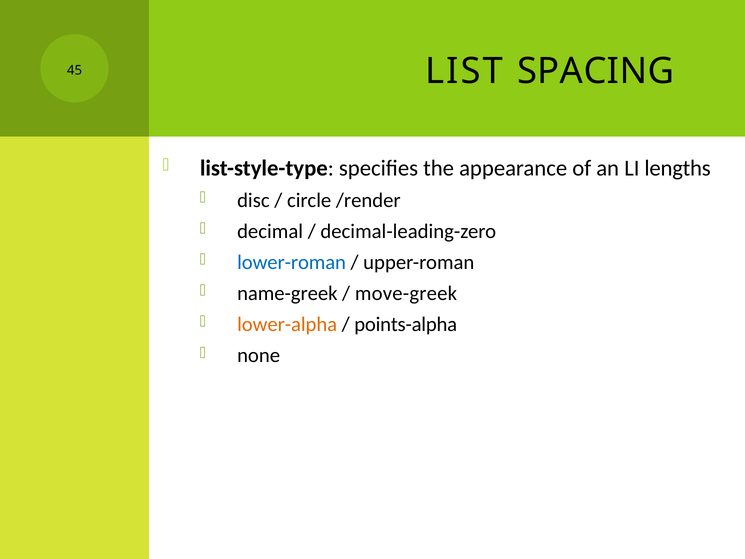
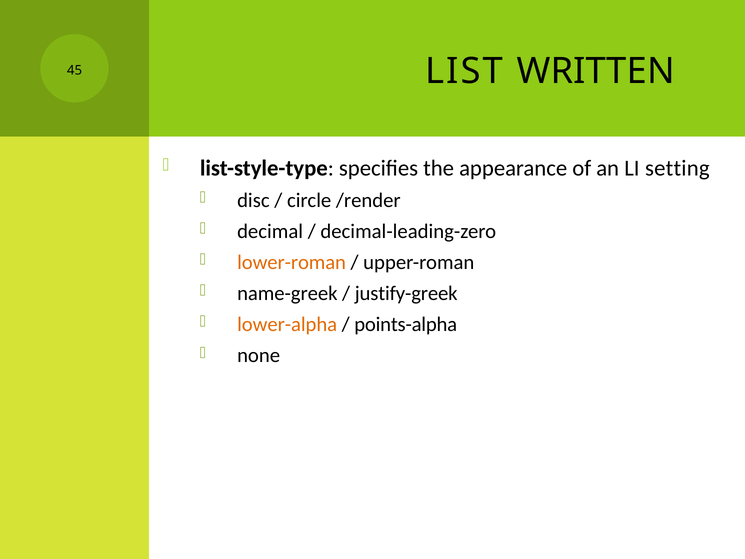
SPACING: SPACING -> WRITTEN
lengths: lengths -> setting
lower-roman colour: blue -> orange
move-greek: move-greek -> justify-greek
